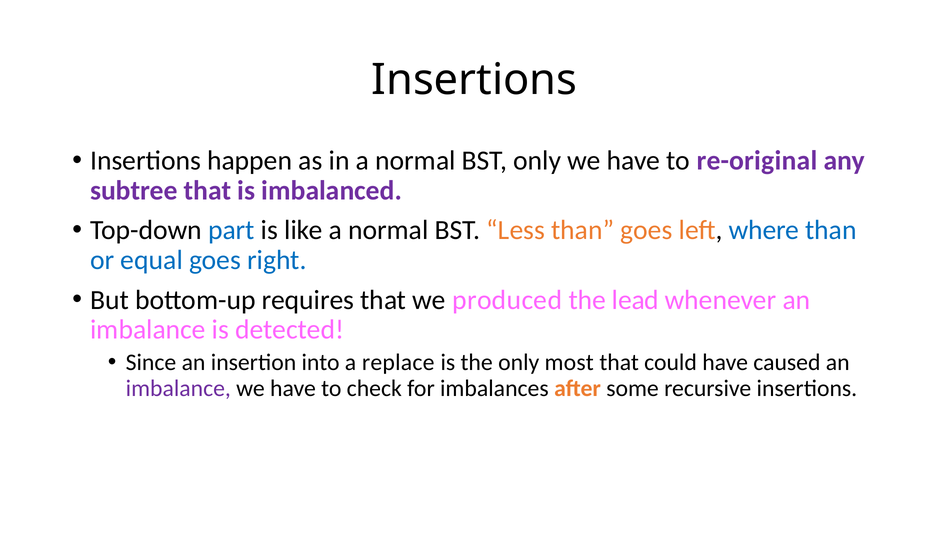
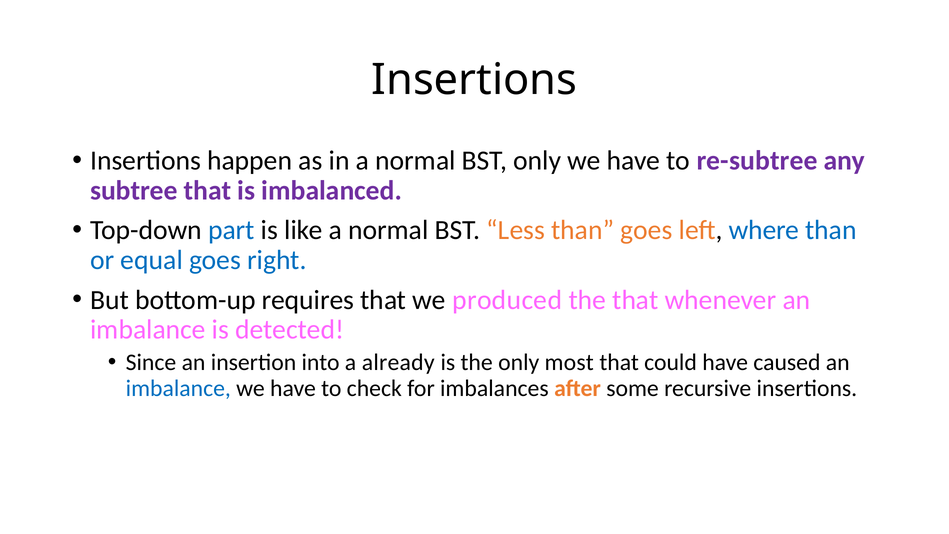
re-original: re-original -> re-subtree
the lead: lead -> that
replace: replace -> already
imbalance at (178, 388) colour: purple -> blue
